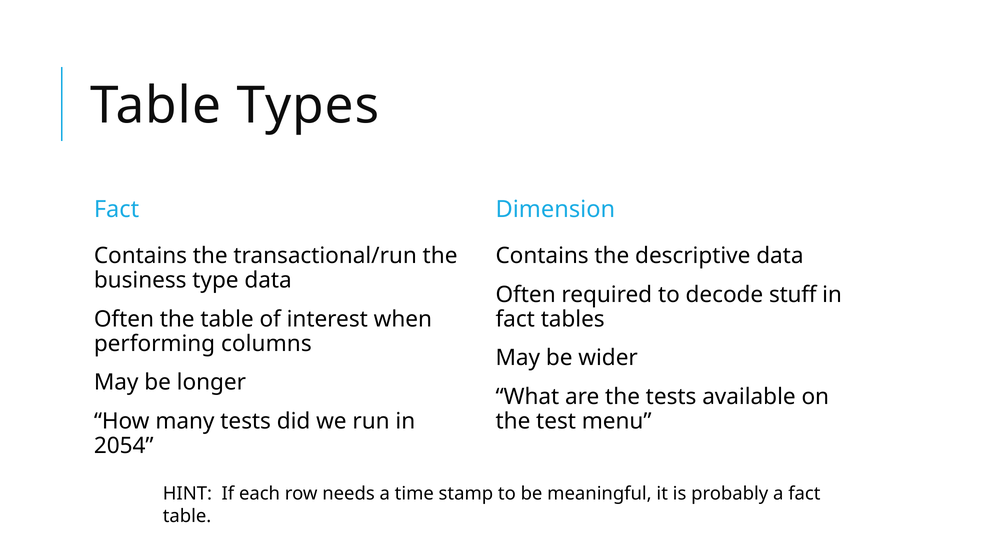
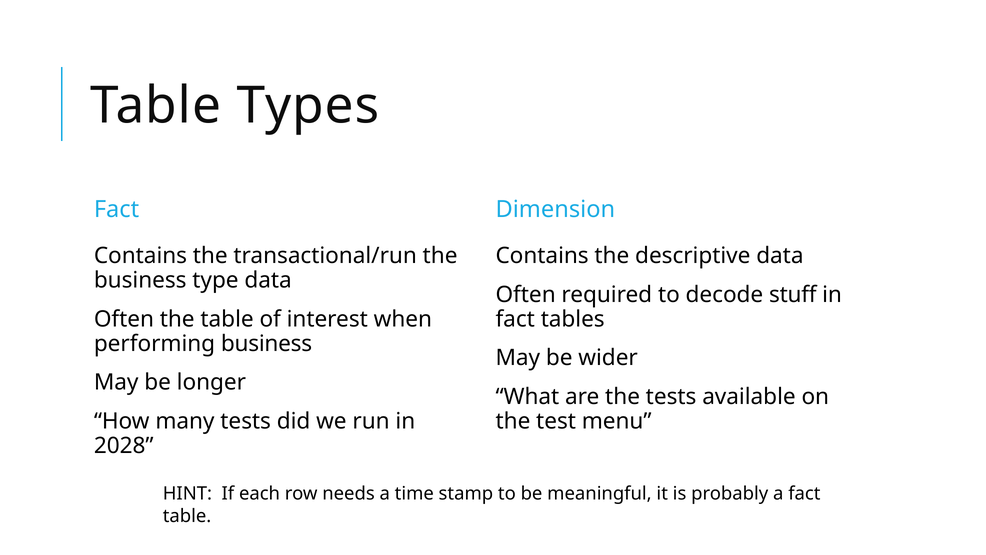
performing columns: columns -> business
2054: 2054 -> 2028
